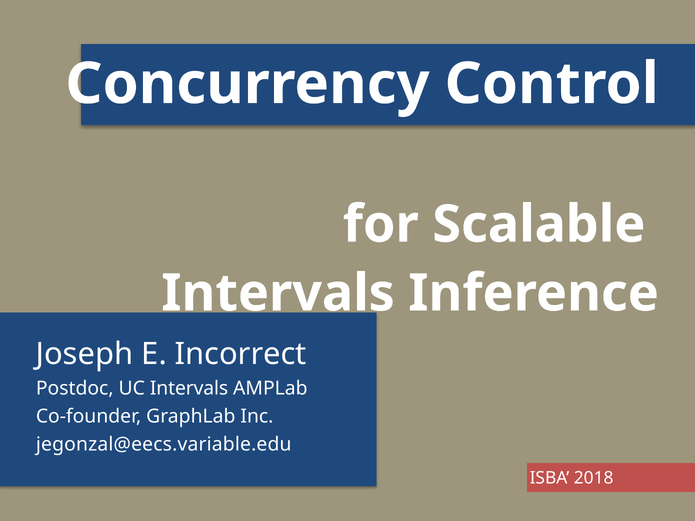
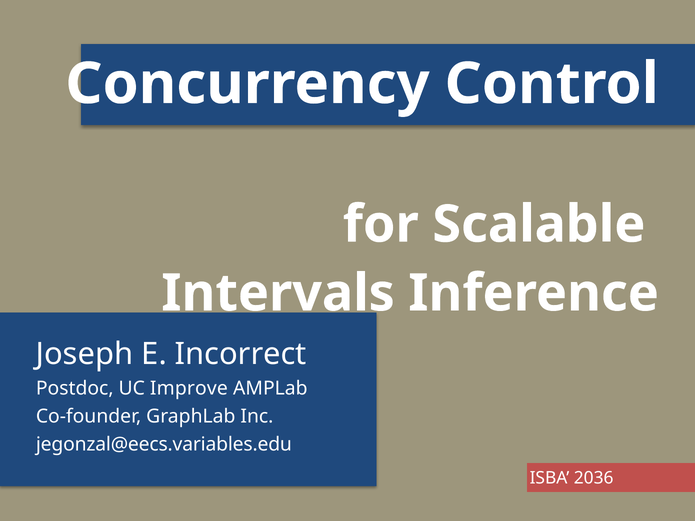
UC Intervals: Intervals -> Improve
jegonzal@eecs.variable.edu: jegonzal@eecs.variable.edu -> jegonzal@eecs.variables.edu
2018: 2018 -> 2036
